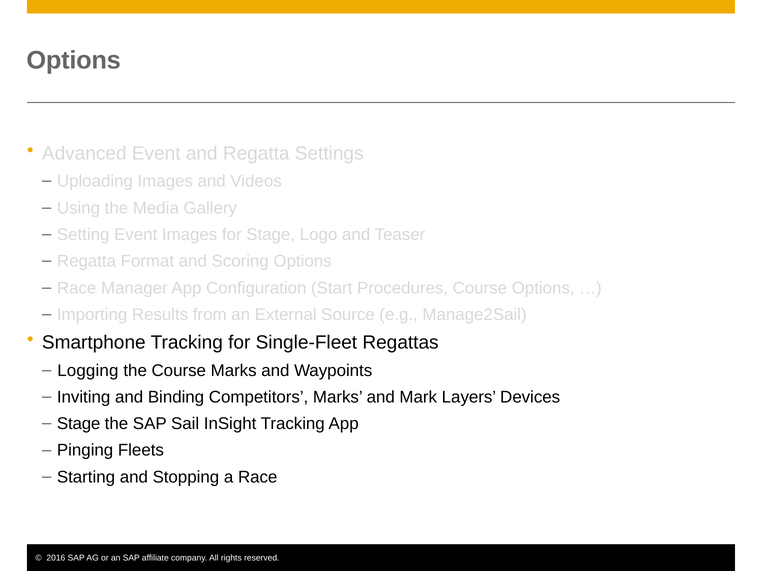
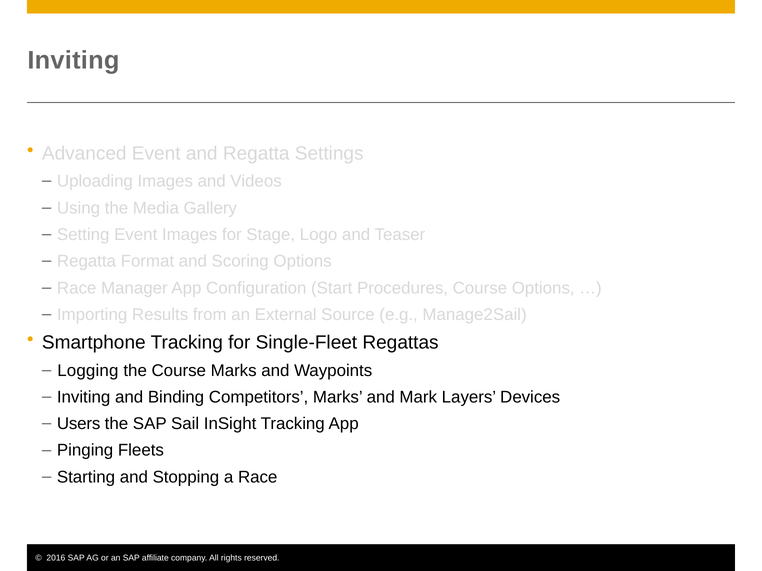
Options at (74, 60): Options -> Inviting
Stage at (79, 424): Stage -> Users
